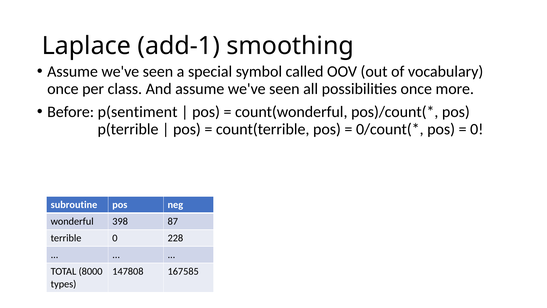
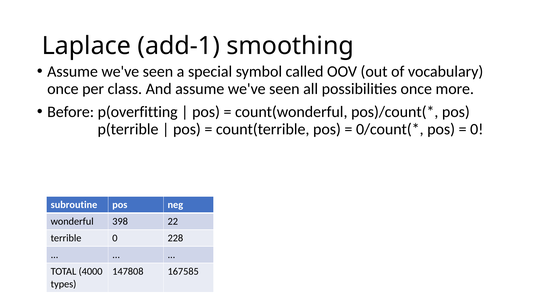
p(sentiment: p(sentiment -> p(overfitting
87: 87 -> 22
8000: 8000 -> 4000
